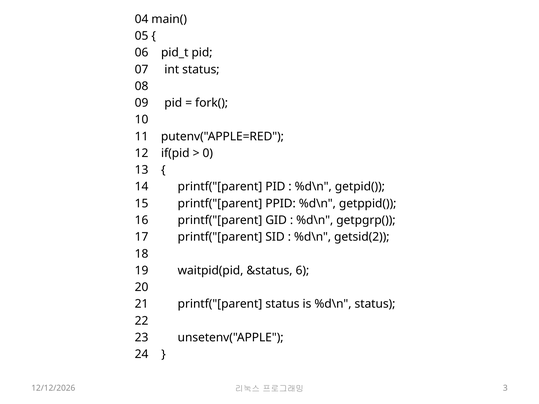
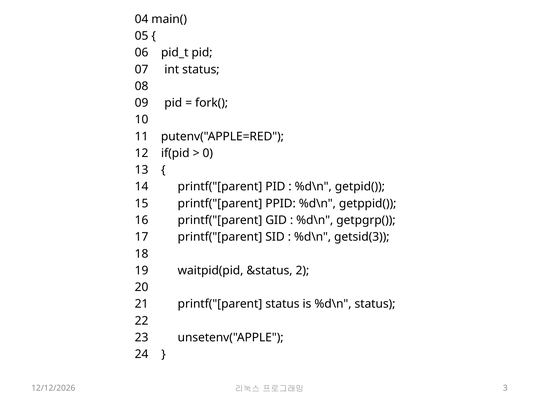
getsid(2: getsid(2 -> getsid(3
6: 6 -> 2
